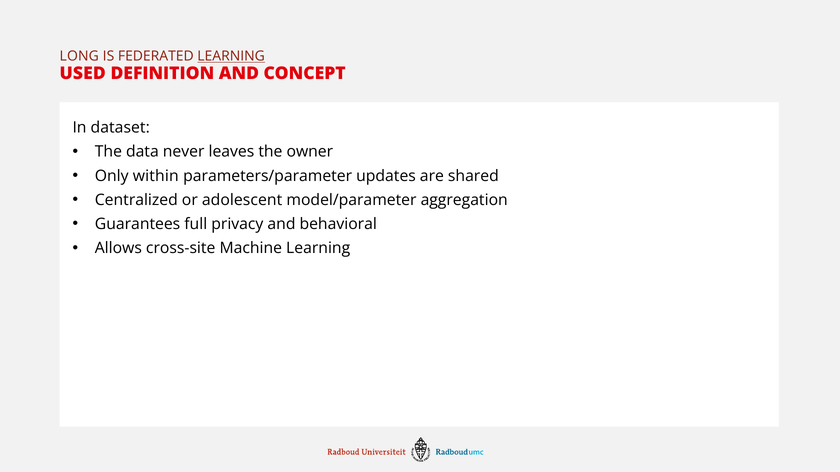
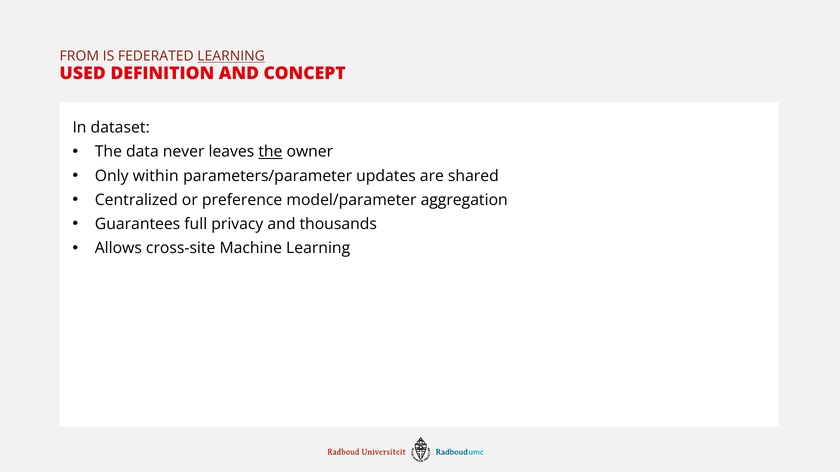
LONG: LONG -> FROM
the at (270, 152) underline: none -> present
adolescent: adolescent -> preference
behavioral: behavioral -> thousands
